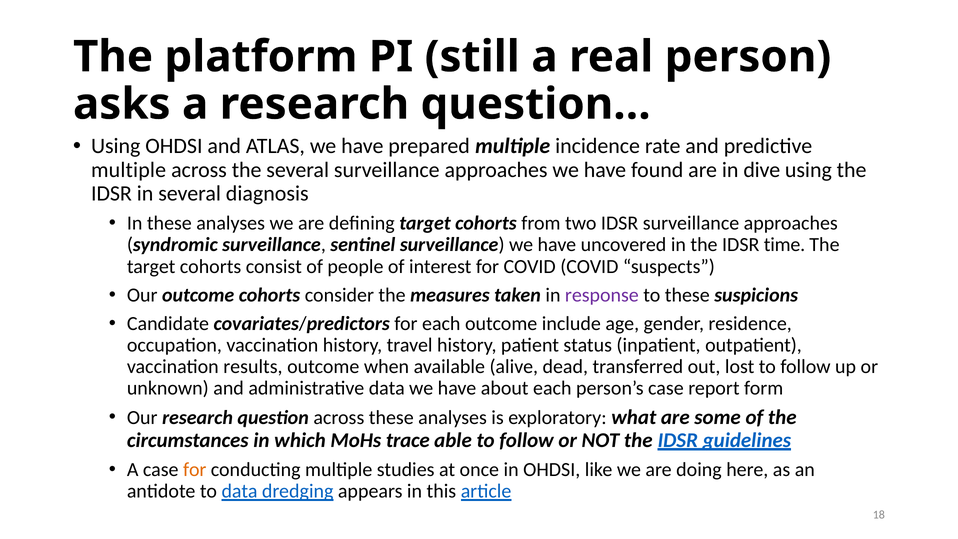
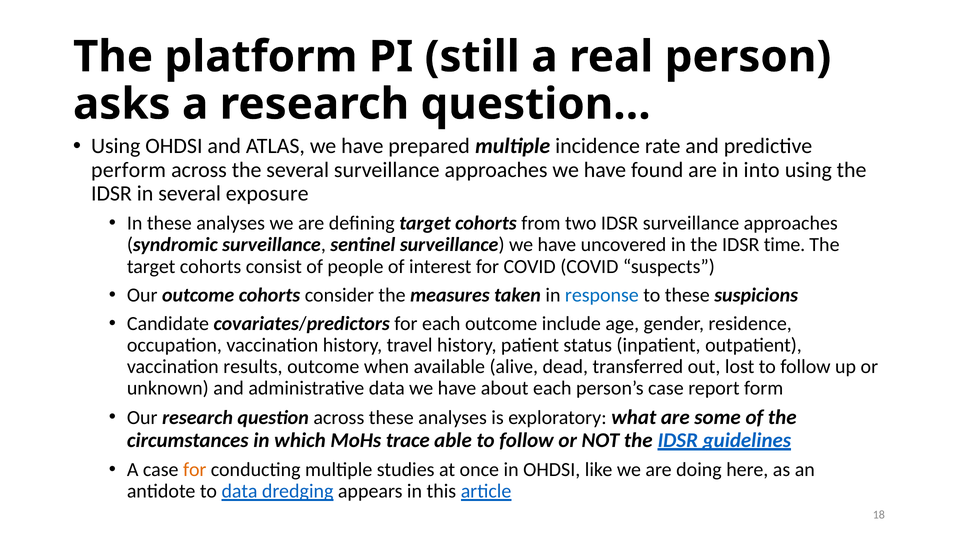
multiple at (129, 170): multiple -> perform
dive: dive -> into
diagnosis: diagnosis -> exposure
response colour: purple -> blue
